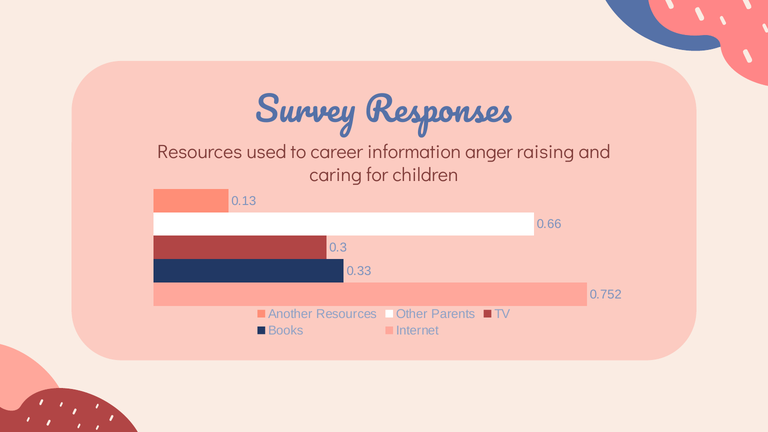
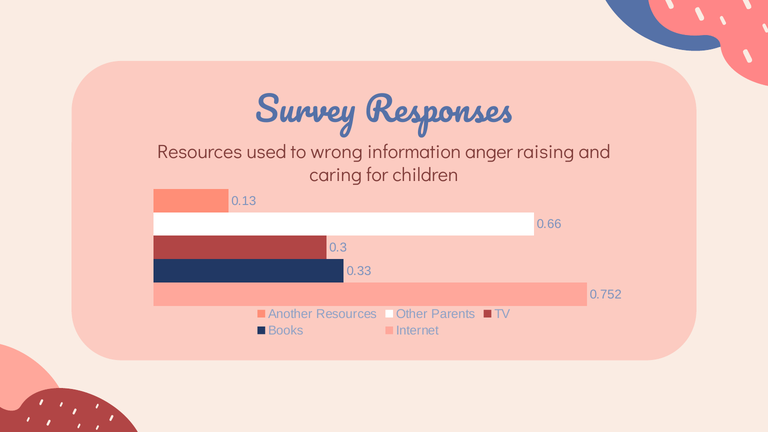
career: career -> wrong
